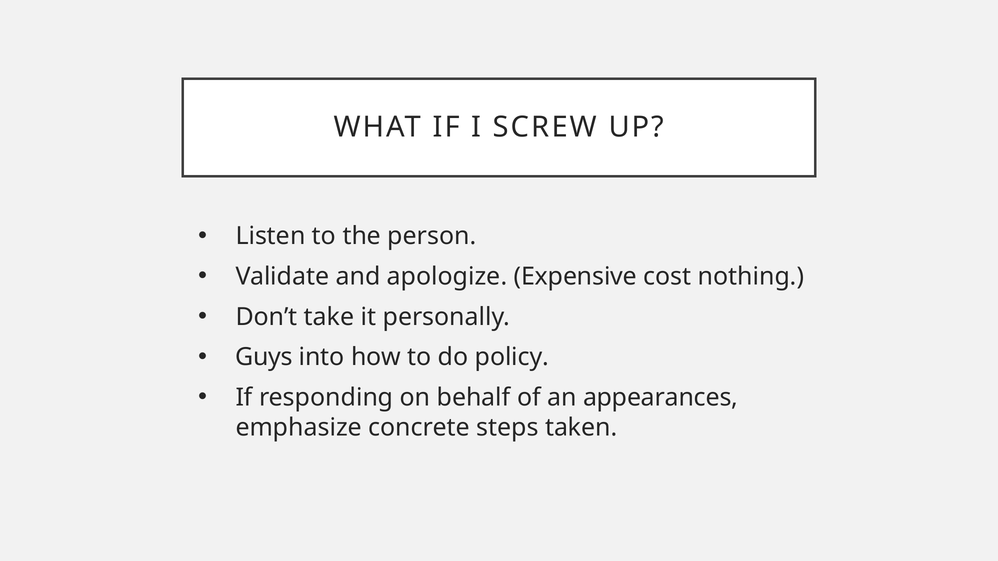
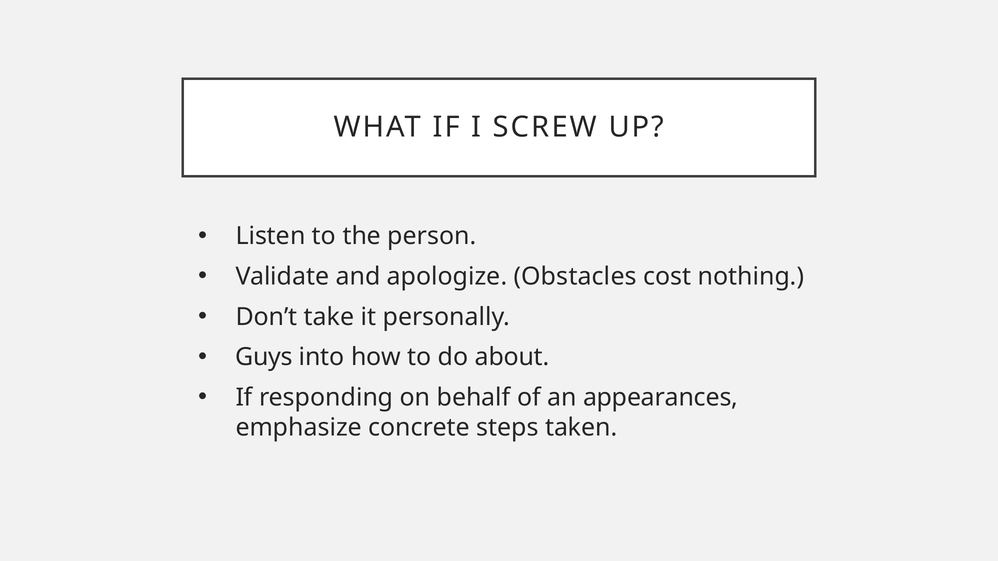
Expensive: Expensive -> Obstacles
policy: policy -> about
